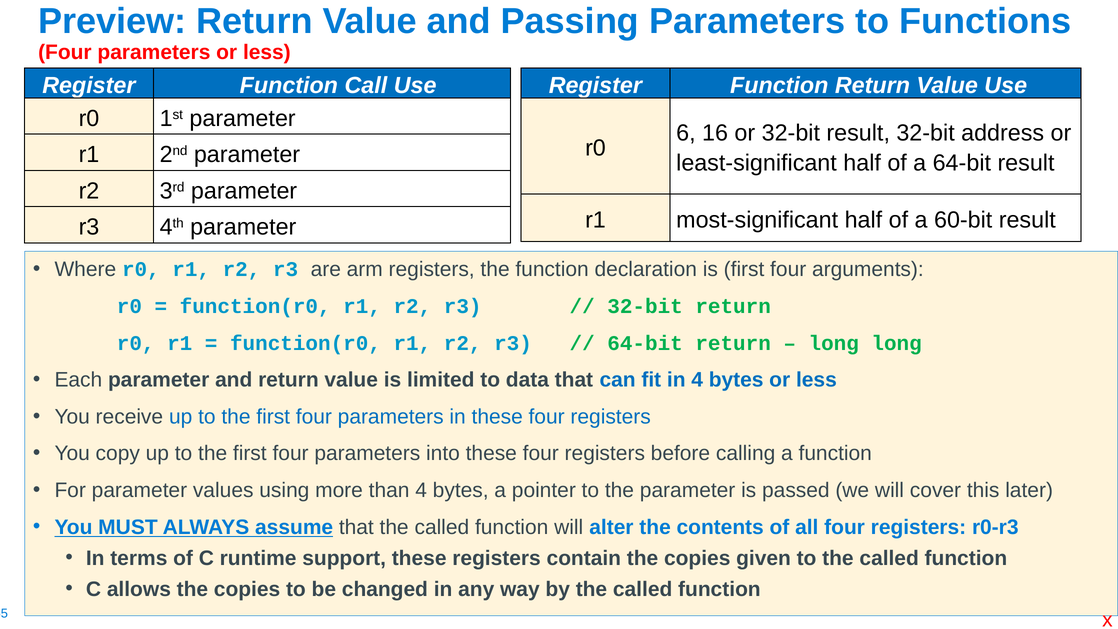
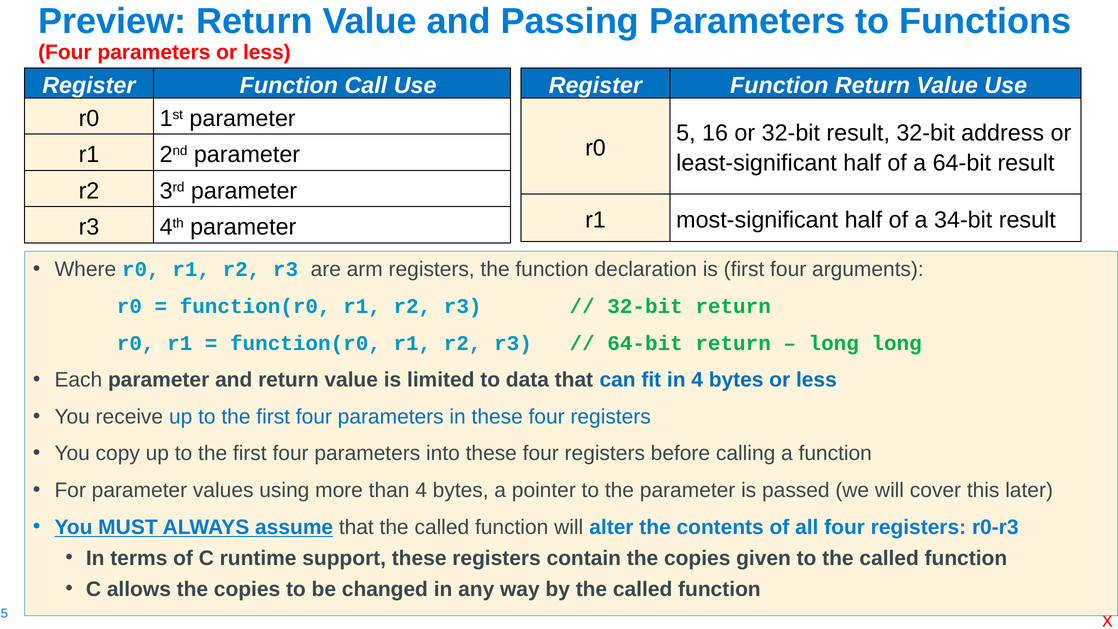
6: 6 -> 5
60-bit: 60-bit -> 34-bit
